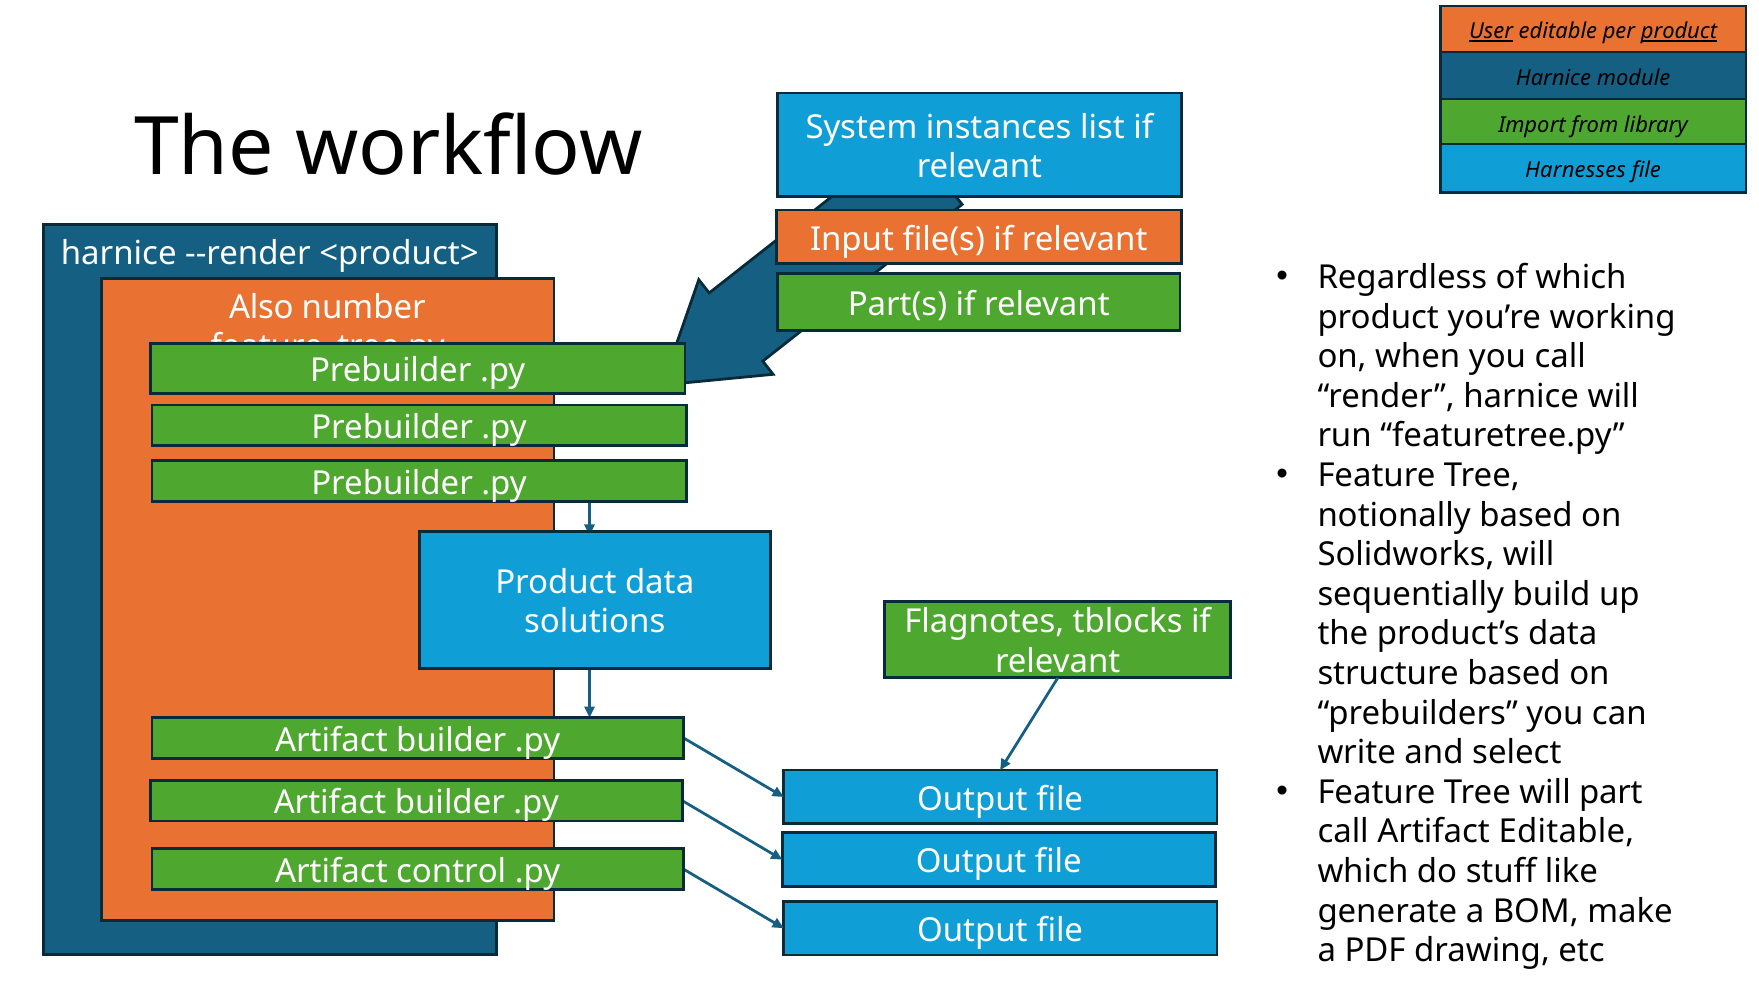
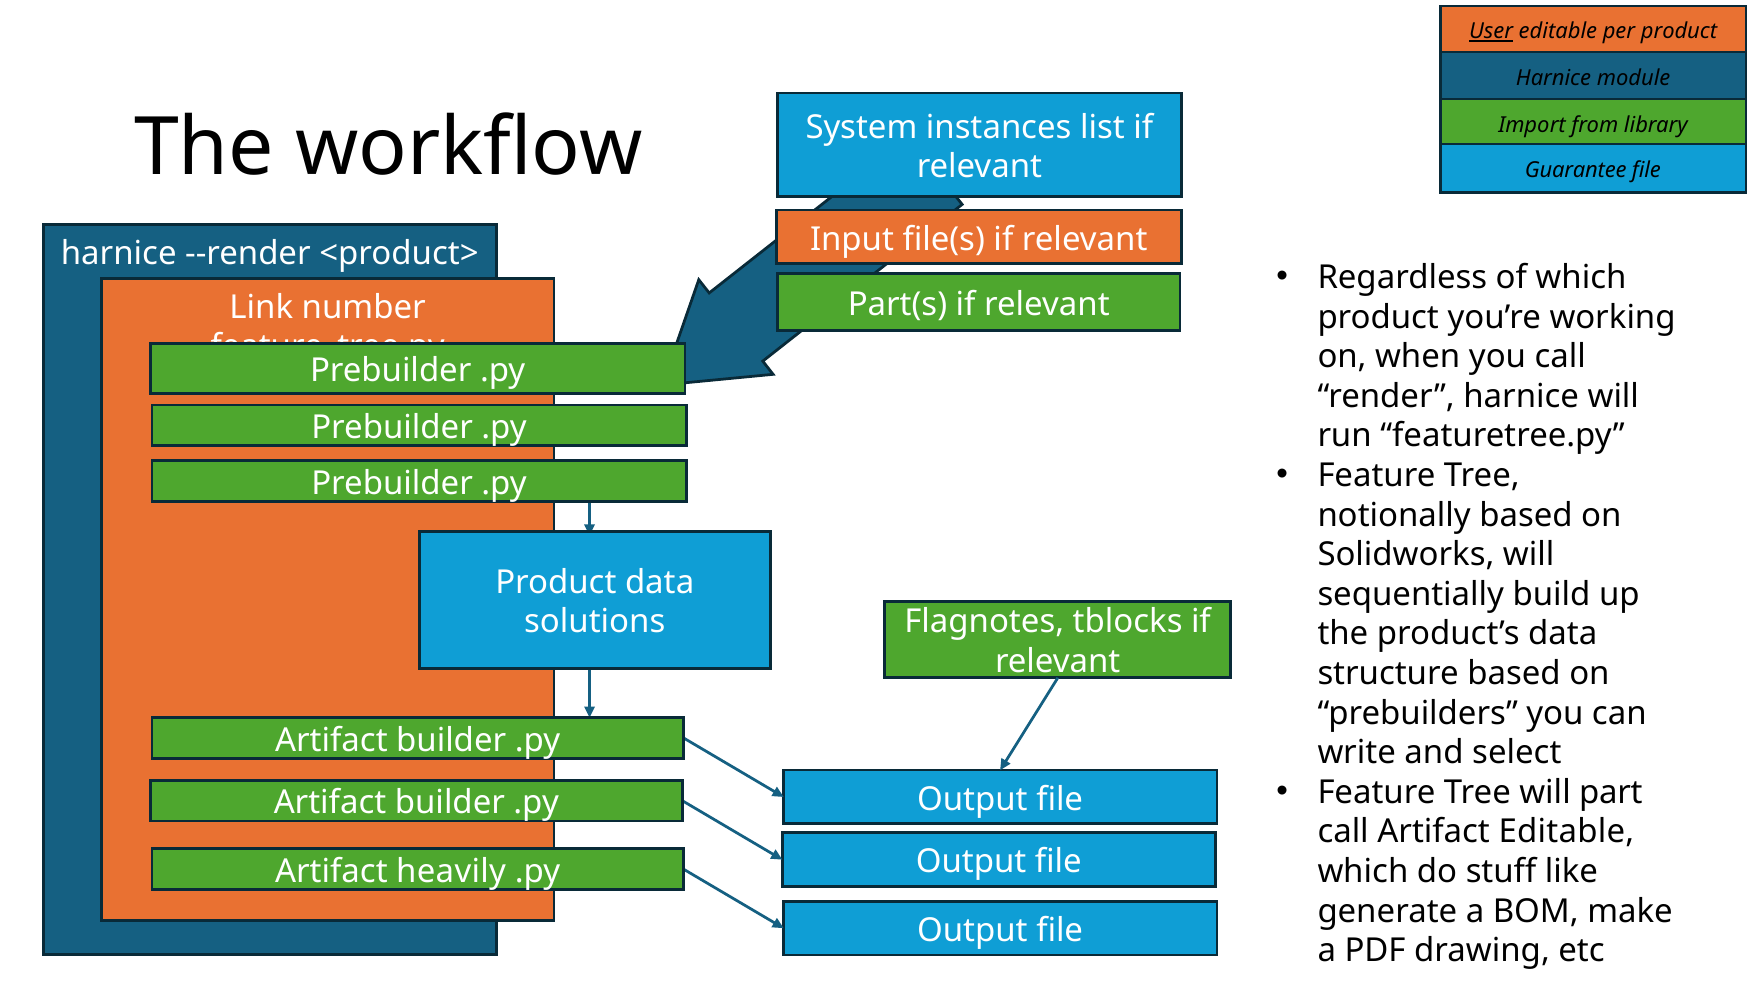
product at (1679, 32) underline: present -> none
Harnesses: Harnesses -> Guarantee
Also: Also -> Link
control: control -> heavily
